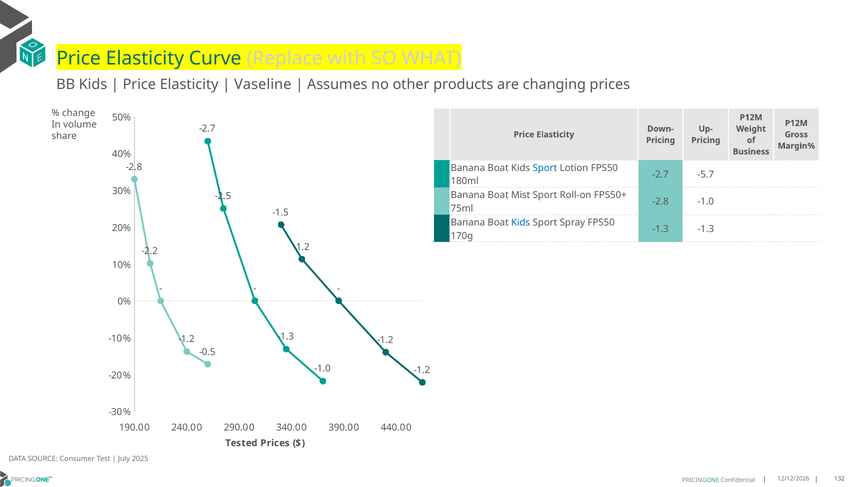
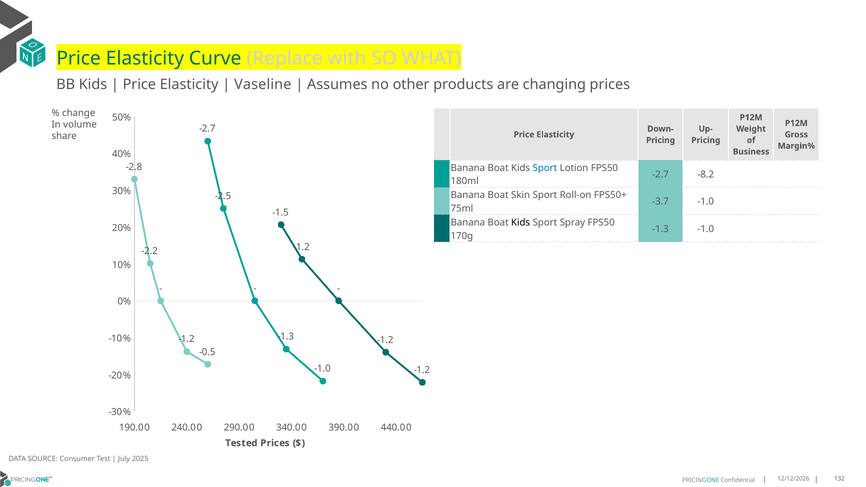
-5.7: -5.7 -> -8.2
Mist: Mist -> Skin
-2.8 at (660, 202): -2.8 -> -3.7
Kids at (521, 223) colour: blue -> black
-1.3 at (706, 229): -1.3 -> -1.0
